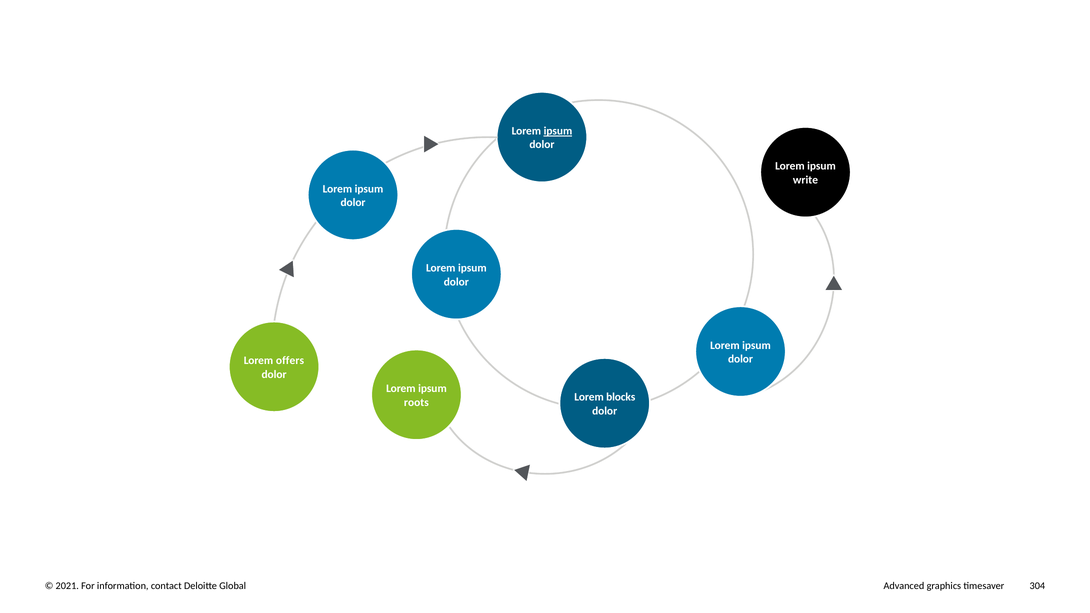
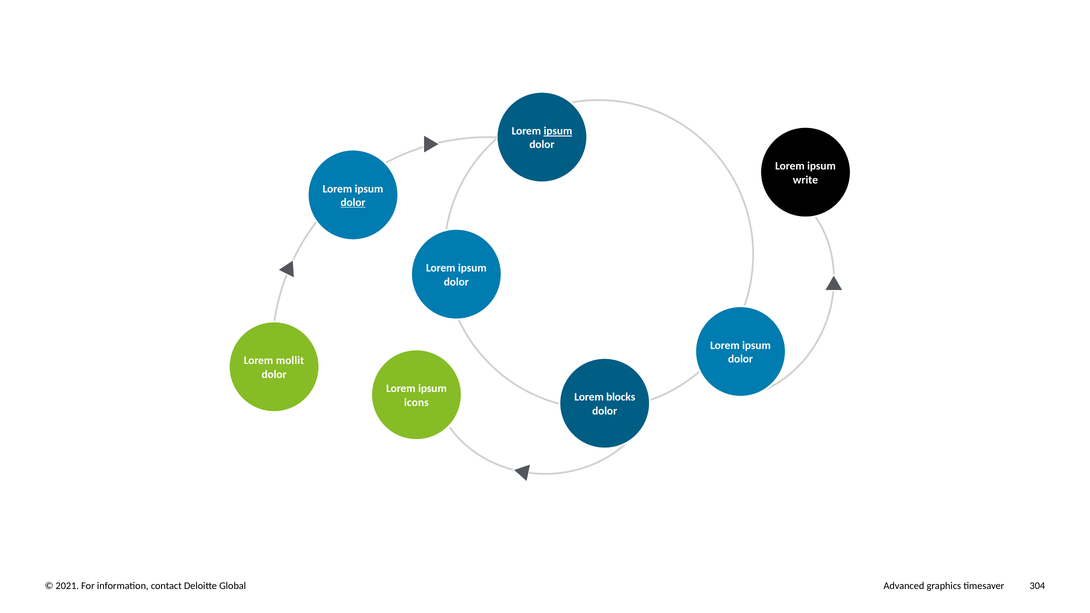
dolor at (353, 203) underline: none -> present
offers: offers -> mollit
roots: roots -> icons
